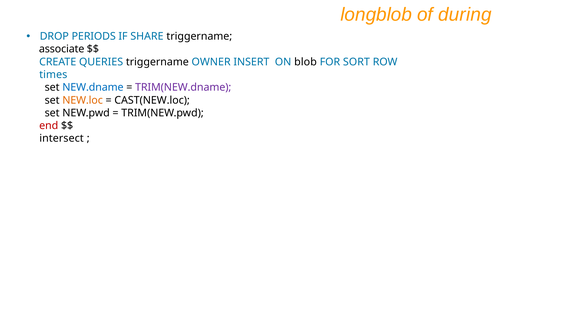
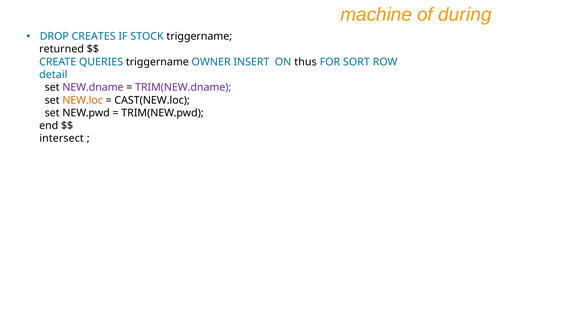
longblob: longblob -> machine
PERIODS: PERIODS -> CREATES
SHARE: SHARE -> STOCK
associate: associate -> returned
blob: blob -> thus
times: times -> detail
NEW.dname colour: blue -> purple
end colour: red -> black
